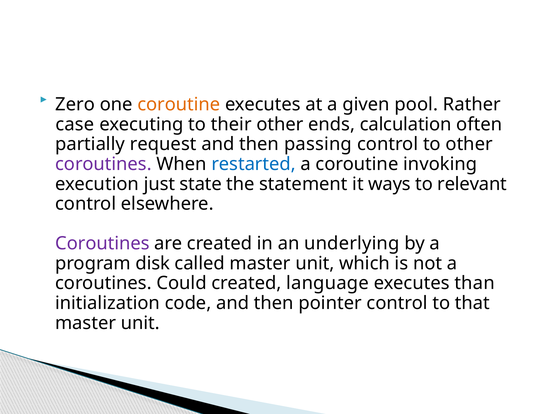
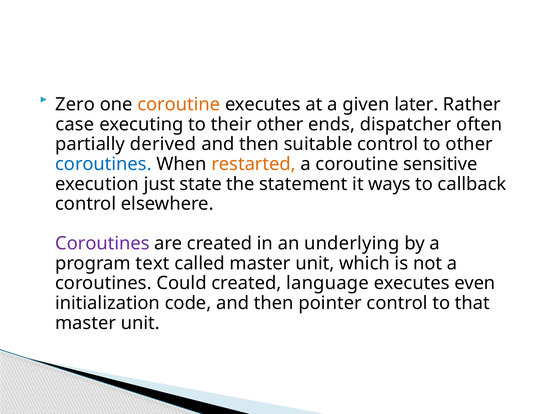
pool: pool -> later
calculation: calculation -> dispatcher
request: request -> derived
passing: passing -> suitable
coroutines at (103, 164) colour: purple -> blue
restarted colour: blue -> orange
invoking: invoking -> sensitive
relevant: relevant -> callback
disk: disk -> text
than: than -> even
